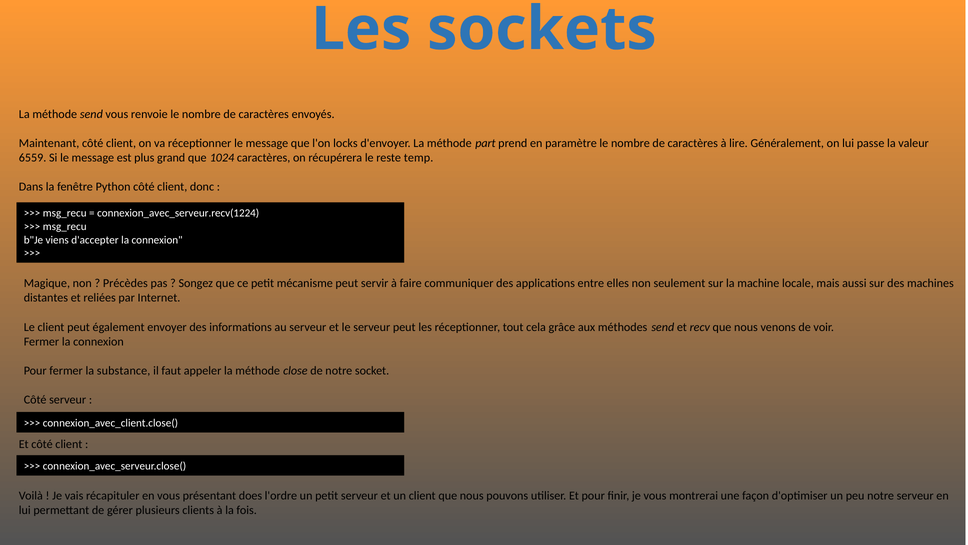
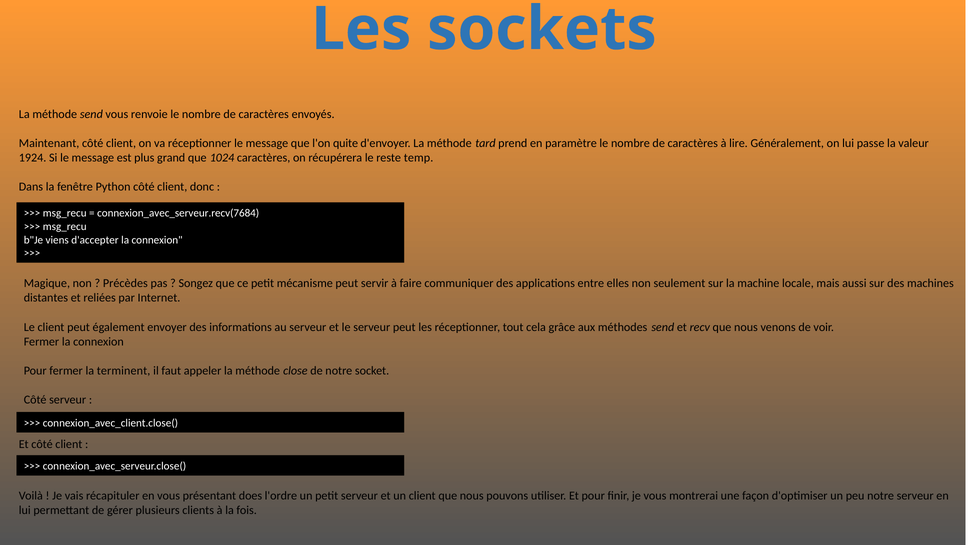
locks: locks -> quite
part: part -> tard
6559: 6559 -> 1924
connexion_avec_serveur.recv(1224: connexion_avec_serveur.recv(1224 -> connexion_avec_serveur.recv(7684
substance: substance -> terminent
